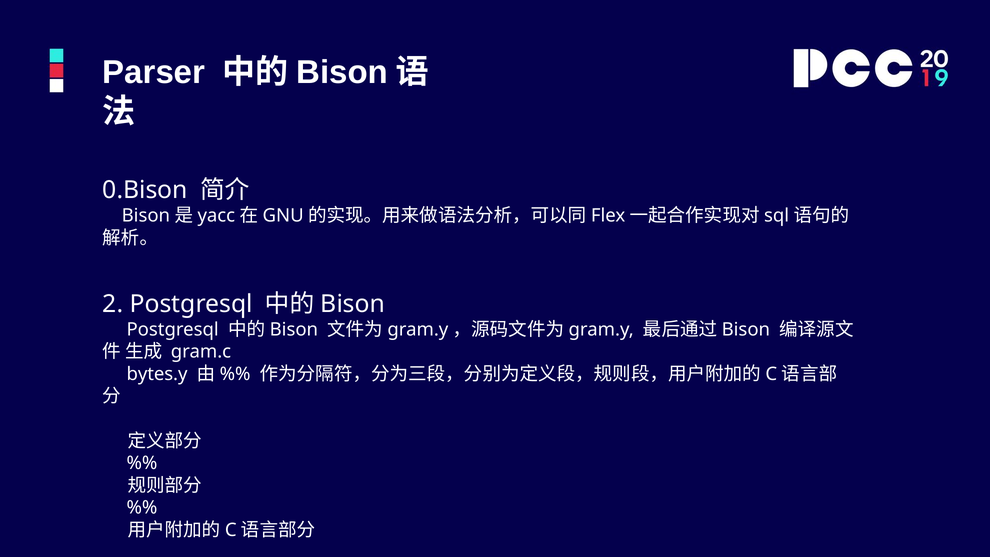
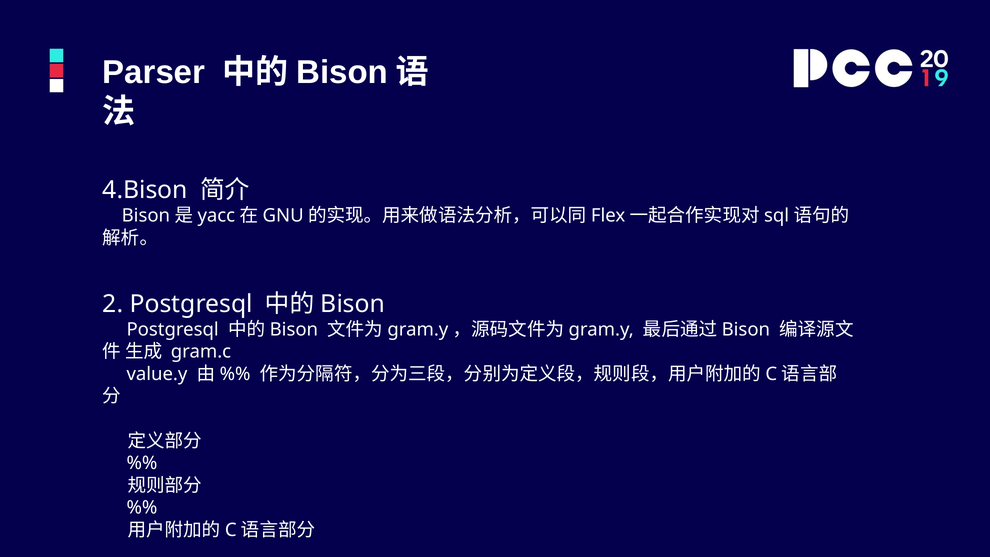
0.Bison: 0.Bison -> 4.Bison
bytes.y: bytes.y -> value.y
